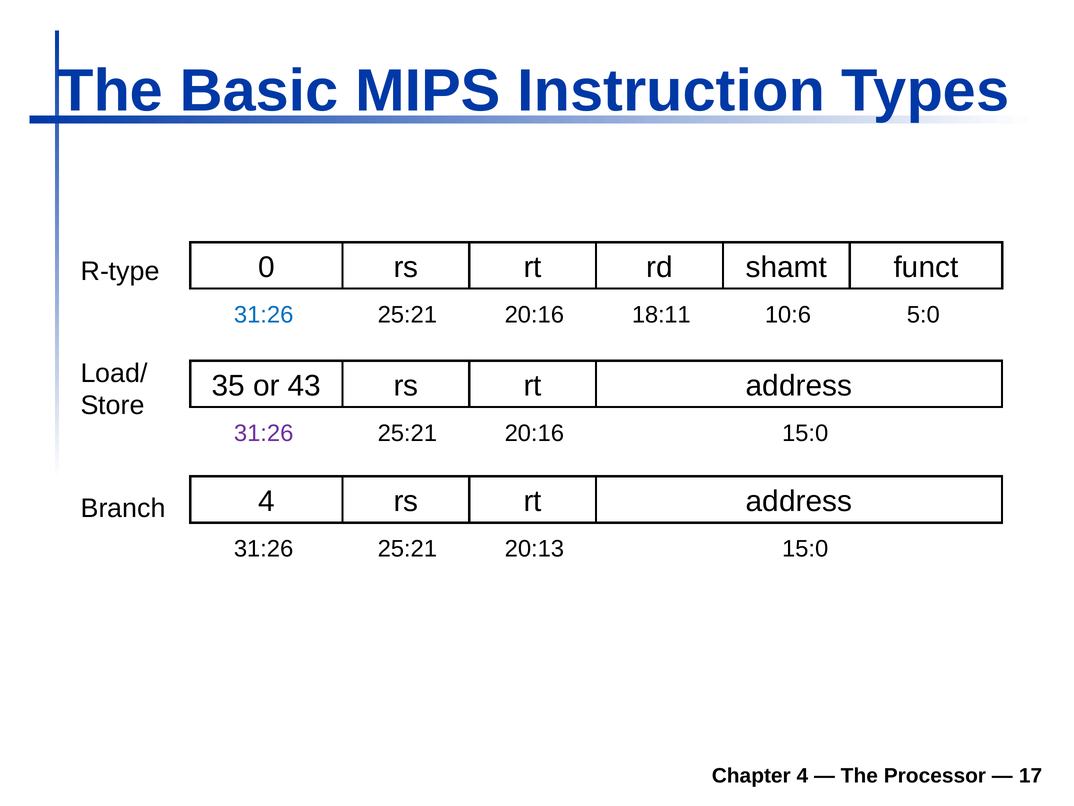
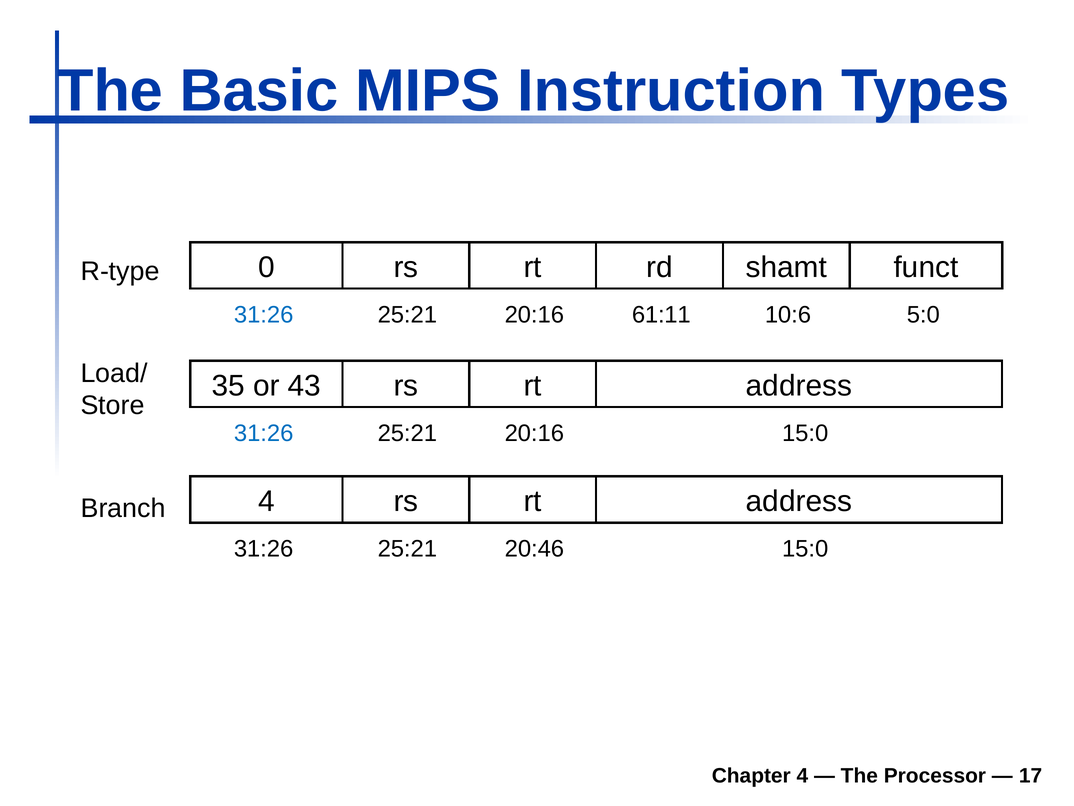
18:11: 18:11 -> 61:11
31:26 at (264, 433) colour: purple -> blue
20:13: 20:13 -> 20:46
